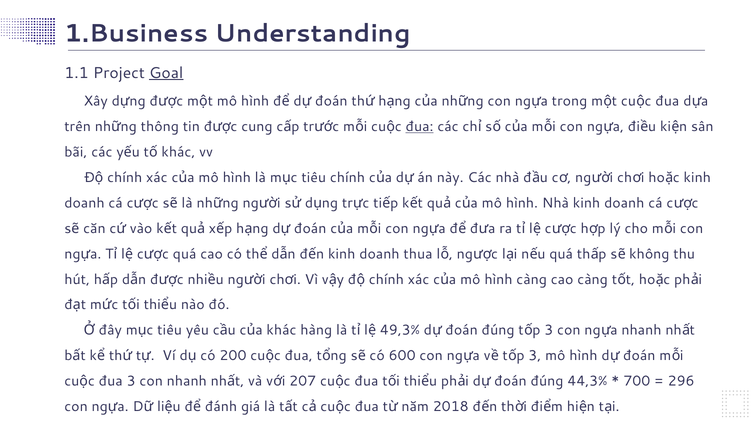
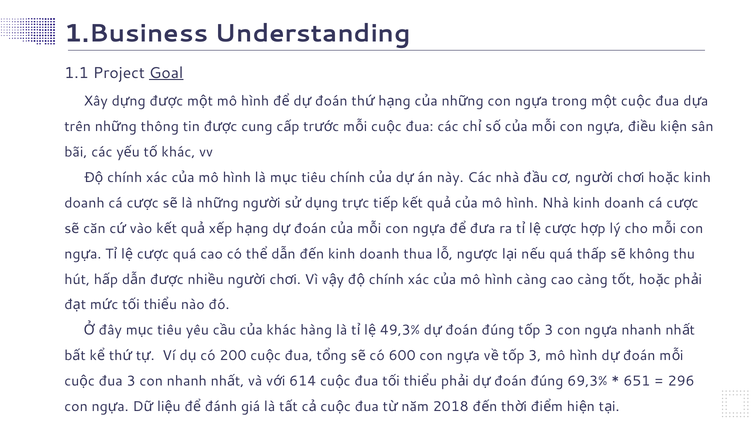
đua at (420, 127) underline: present -> none
207: 207 -> 614
44,3%: 44,3% -> 69,3%
700: 700 -> 651
